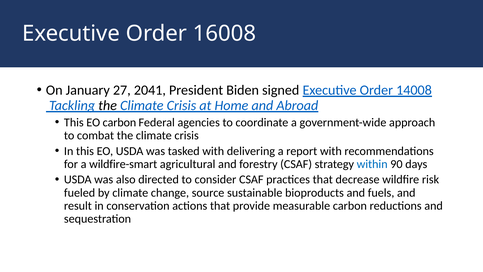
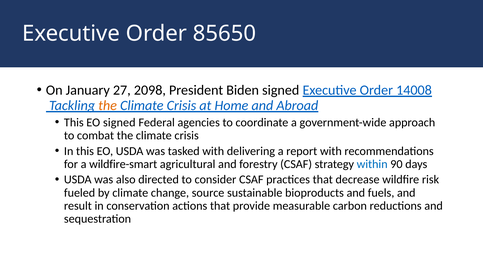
16008: 16008 -> 85650
2041: 2041 -> 2098
the at (108, 106) colour: black -> orange
EO carbon: carbon -> signed
